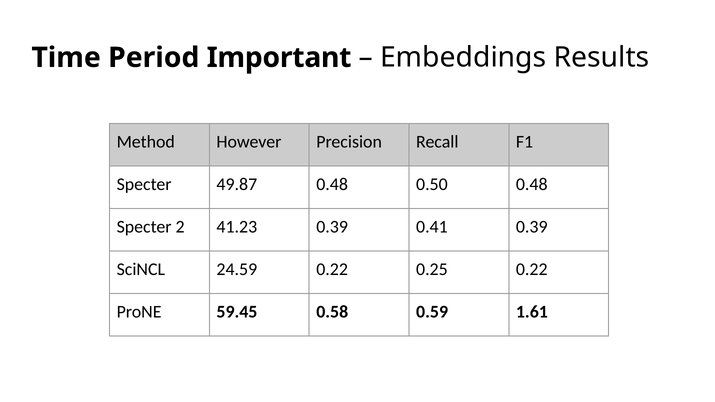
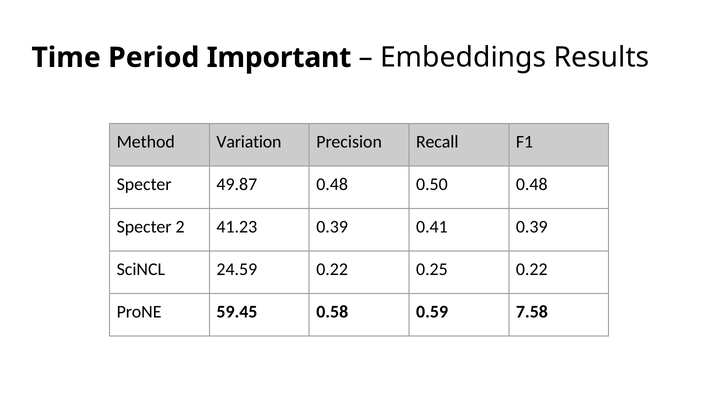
However: However -> Variation
1.61: 1.61 -> 7.58
